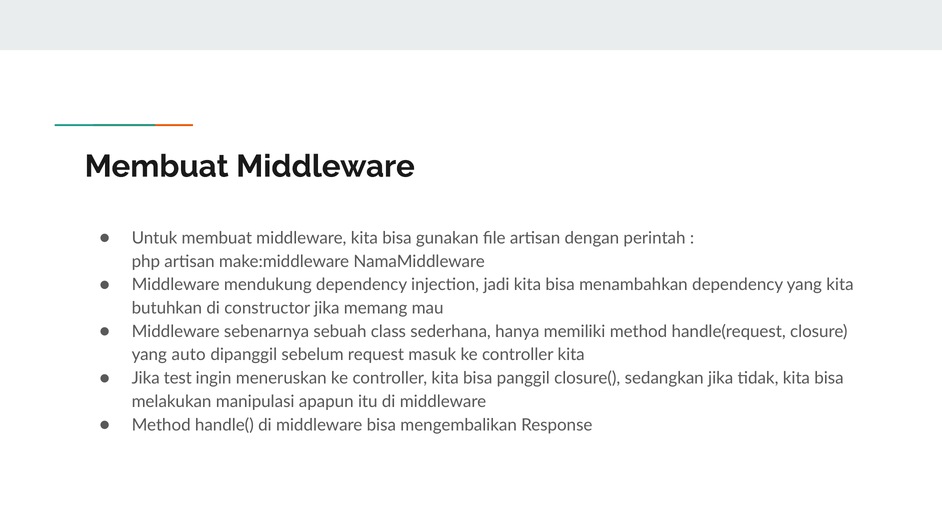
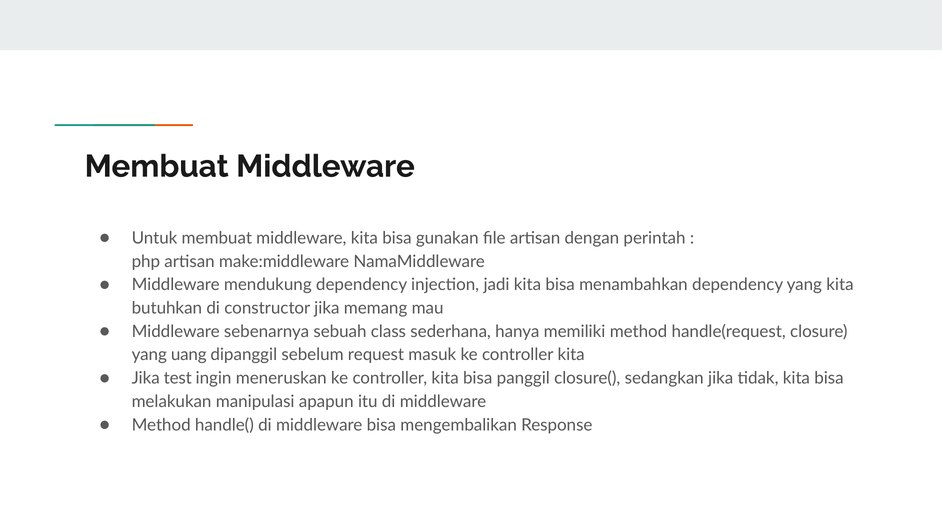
auto: auto -> uang
